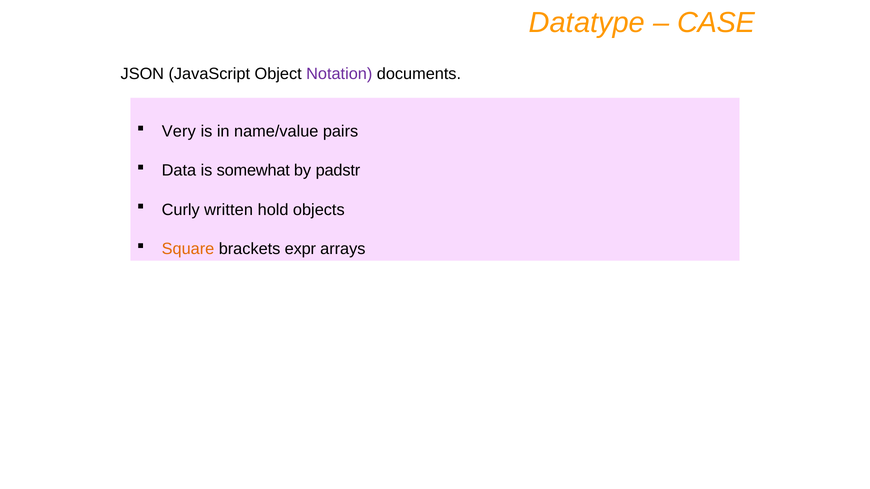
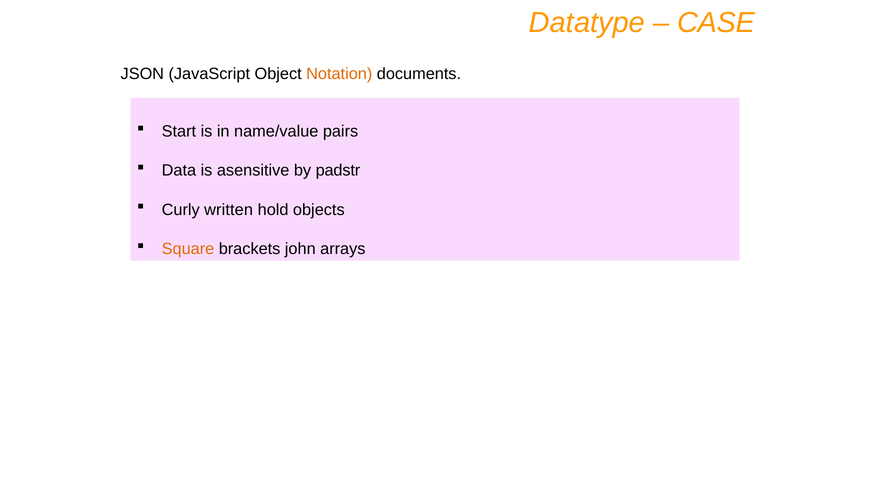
Notation colour: purple -> orange
Very: Very -> Start
somewhat: somewhat -> asensitive
expr: expr -> john
